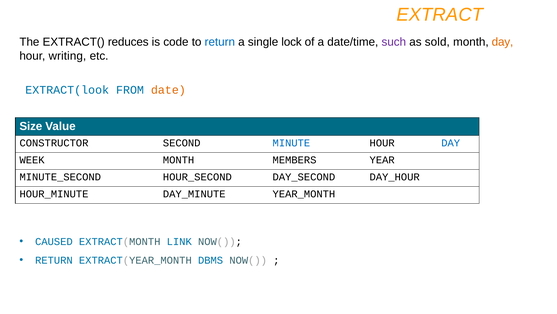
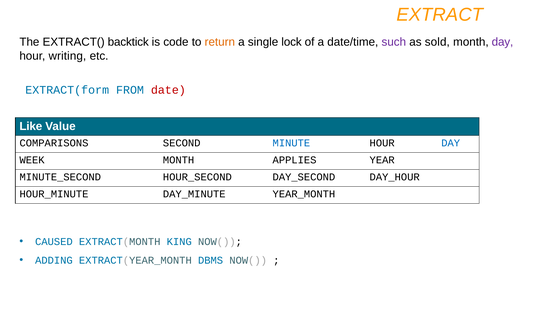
reduces: reduces -> backtick
return at (220, 42) colour: blue -> orange
day at (503, 42) colour: orange -> purple
EXTRACT(look: EXTRACT(look -> EXTRACT(form
date colour: orange -> red
Size: Size -> Like
CONSTRUCTOR: CONSTRUCTOR -> COMPARISONS
MEMBERS: MEMBERS -> APPLIES
LINK: LINK -> KING
RETURN at (54, 260): RETURN -> ADDING
